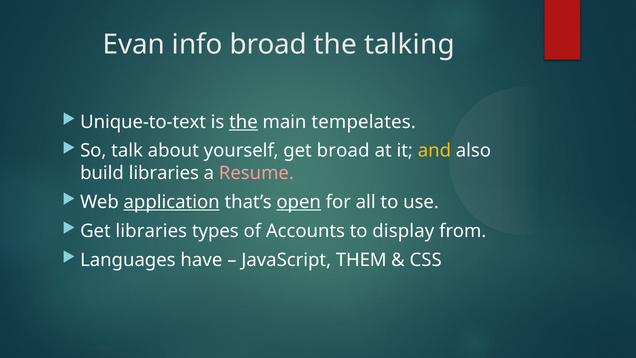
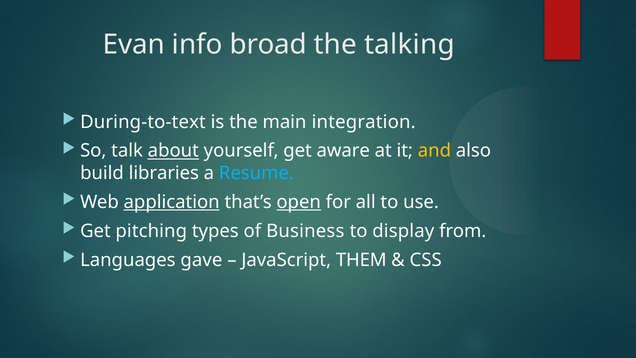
Unique-to-text: Unique-to-text -> During-to-text
the at (243, 122) underline: present -> none
tempelates: tempelates -> integration
about underline: none -> present
get broad: broad -> aware
Resume colour: pink -> light blue
Get libraries: libraries -> pitching
Accounts: Accounts -> Business
have: have -> gave
